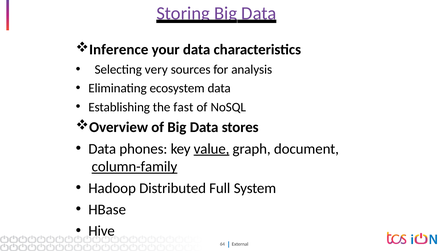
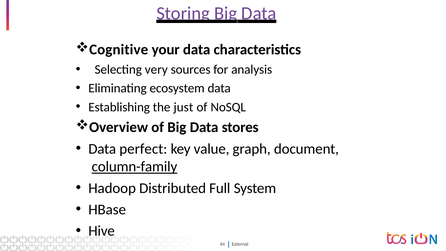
Inference: Inference -> Cognitive
fast: fast -> just
phones: phones -> perfect
value underline: present -> none
